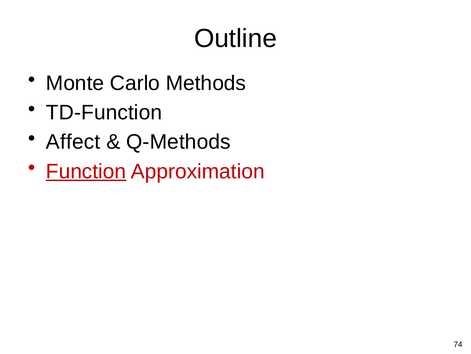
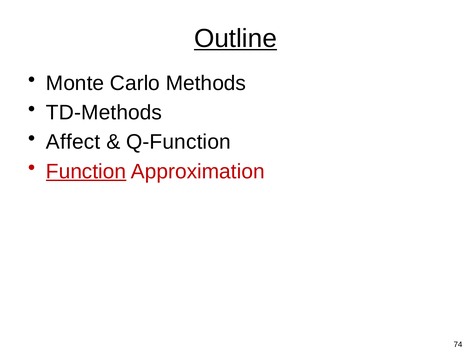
Outline underline: none -> present
TD-Function: TD-Function -> TD-Methods
Q-Methods: Q-Methods -> Q-Function
